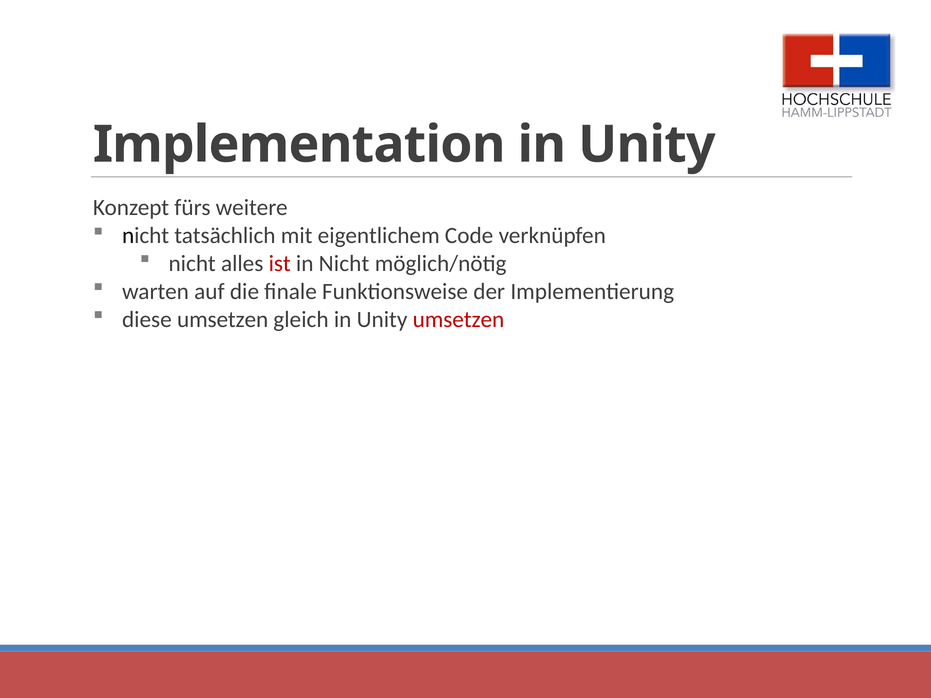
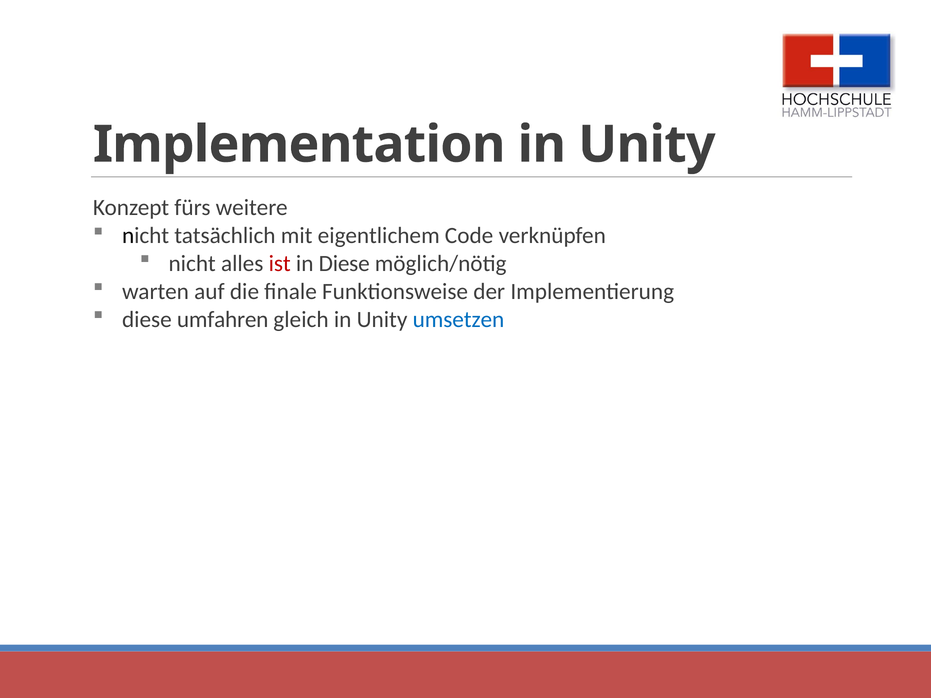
in Nicht: Nicht -> Diese
diese umsetzen: umsetzen -> umfahren
umsetzen at (459, 320) colour: red -> blue
